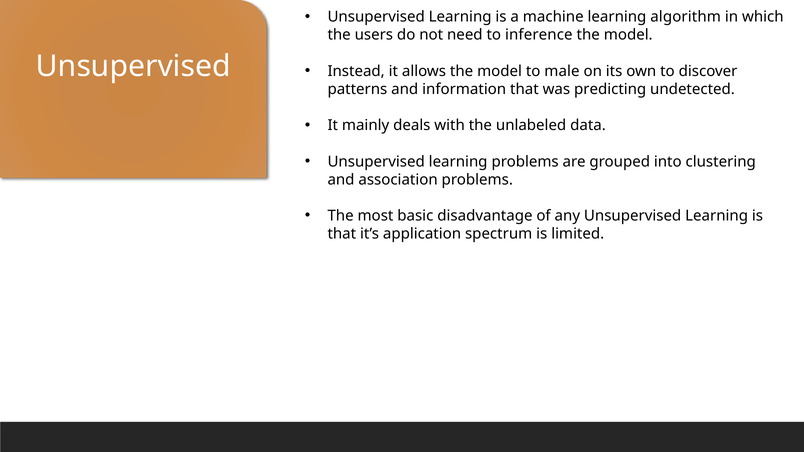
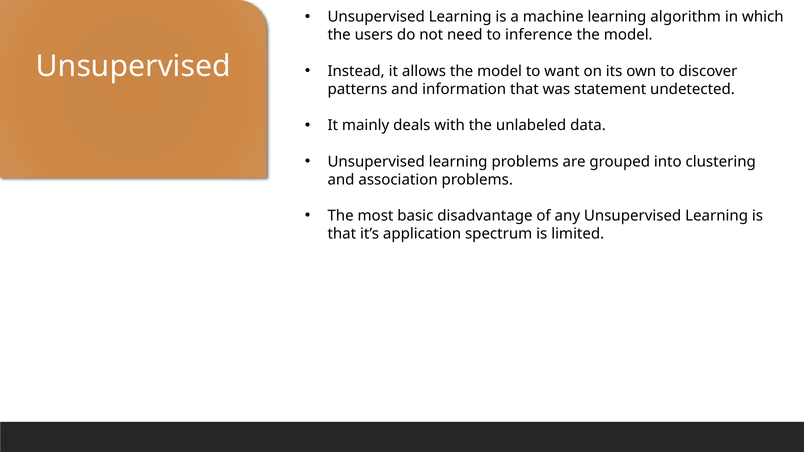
male: male -> want
predicting: predicting -> statement
